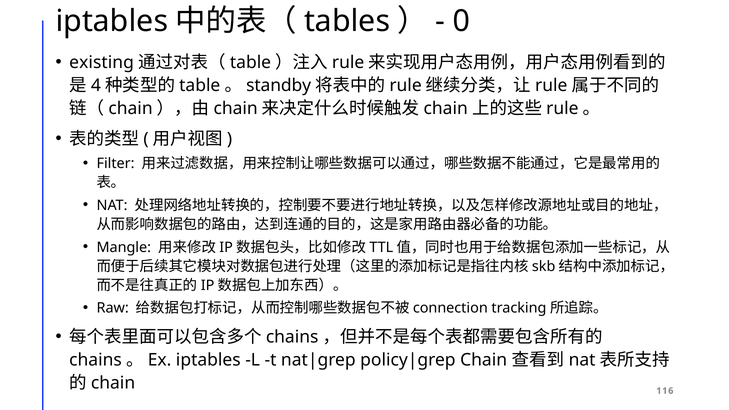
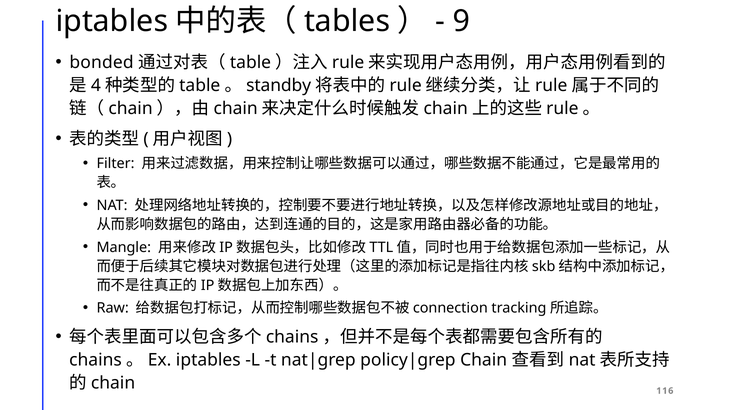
0: 0 -> 9
existing: existing -> bonded
